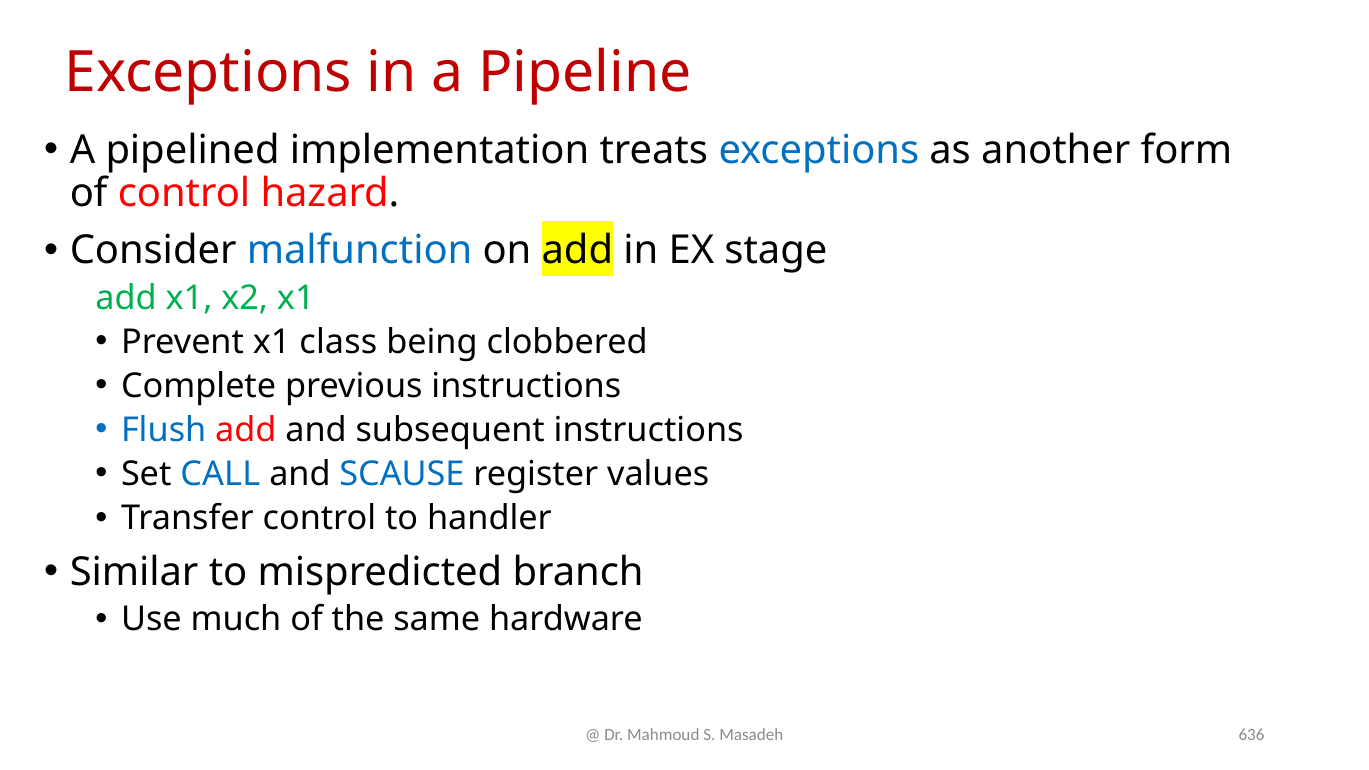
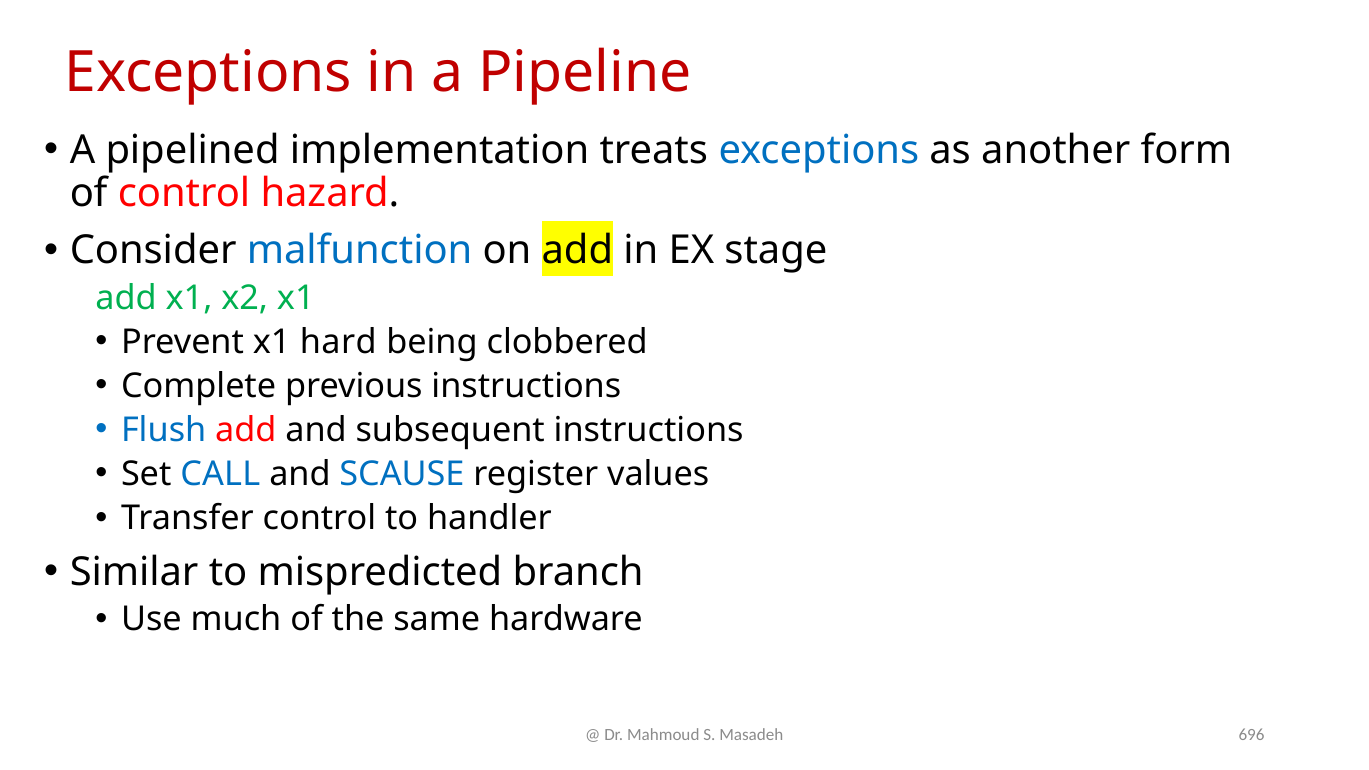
class: class -> hard
636: 636 -> 696
